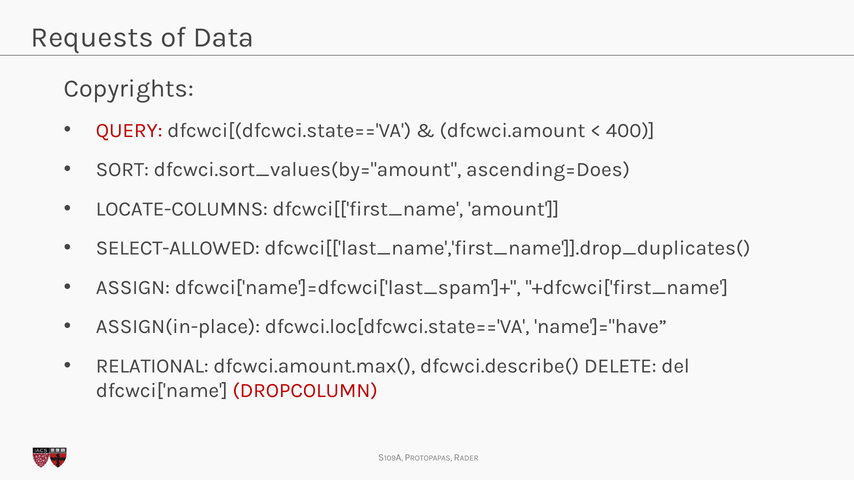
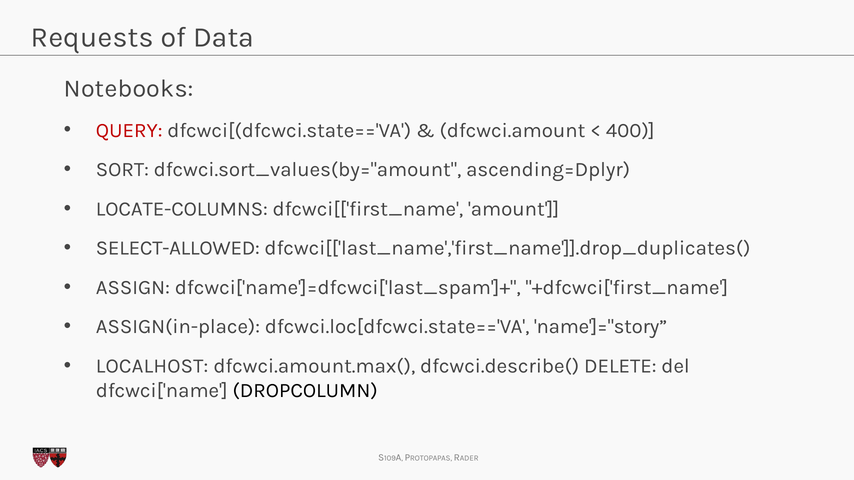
Copyrights: Copyrights -> Notebooks
ascending=Does: ascending=Does -> ascending=Dplyr
name']="have: name']="have -> name']="story
RELATIONAL: RELATIONAL -> LOCALHOST
DROPCOLUMN colour: red -> black
